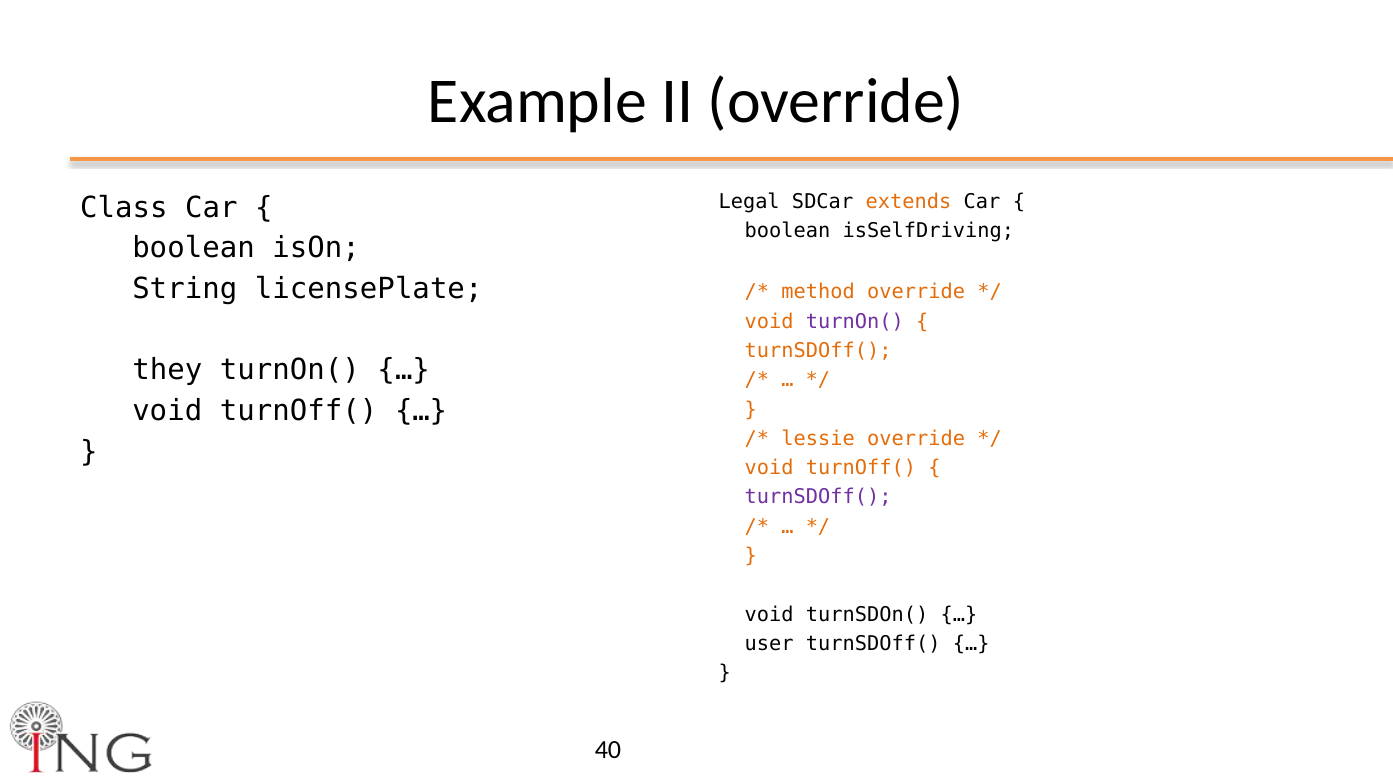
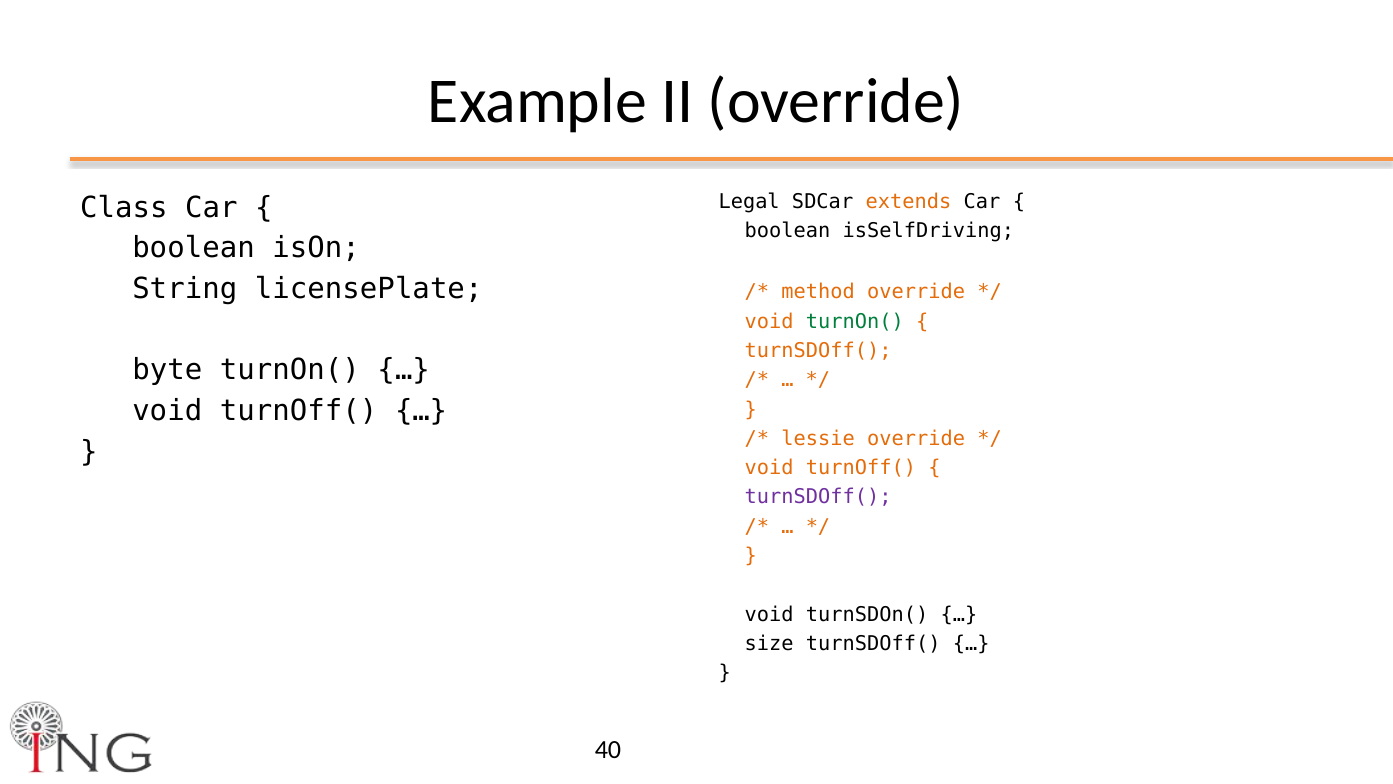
turnOn( at (855, 321) colour: purple -> green
they: they -> byte
user: user -> size
